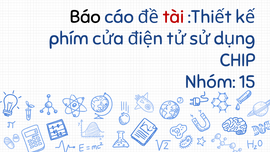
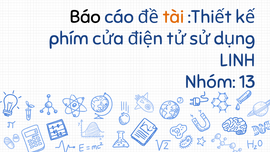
tài colour: red -> orange
CHIP: CHIP -> LINH
15: 15 -> 13
